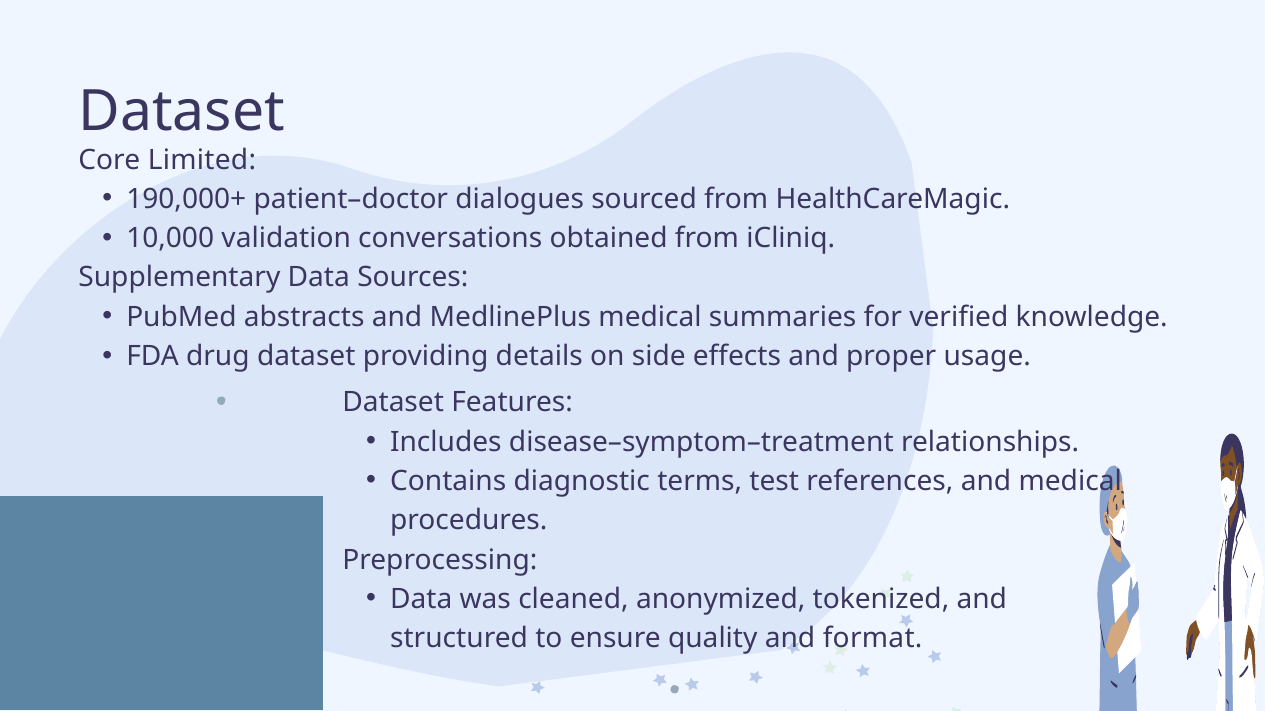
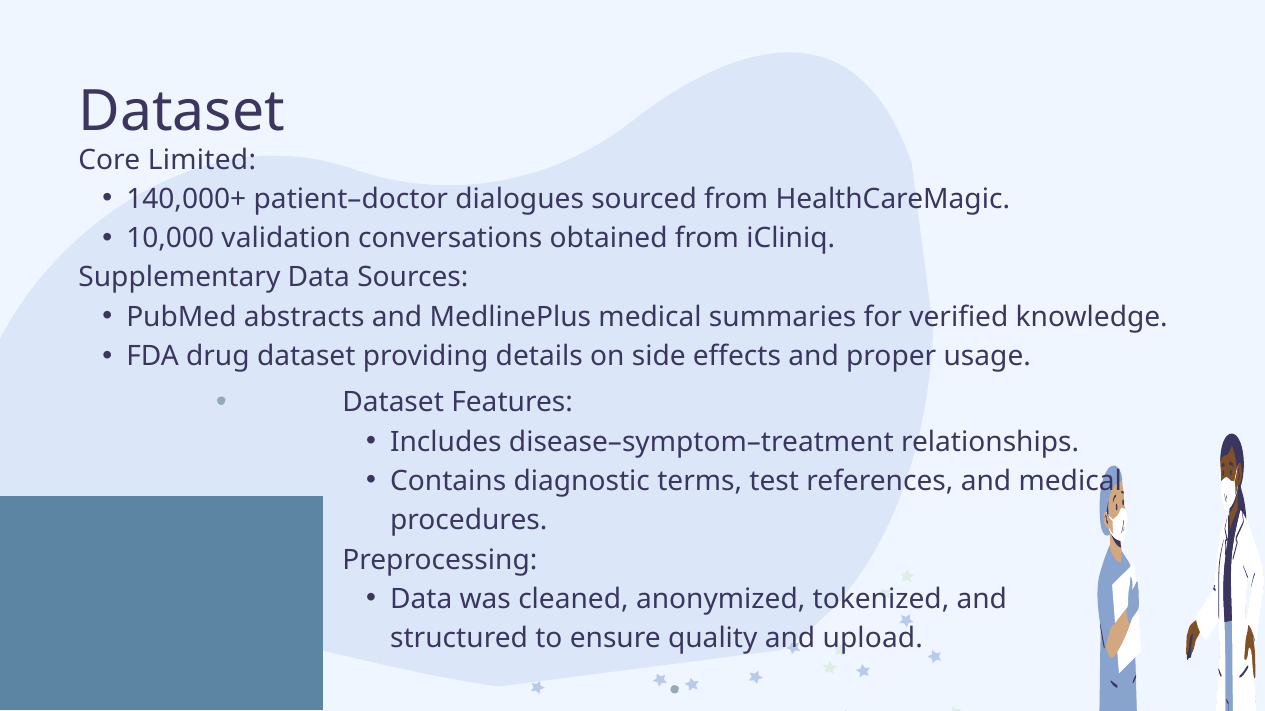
190,000+: 190,000+ -> 140,000+
format: format -> upload
